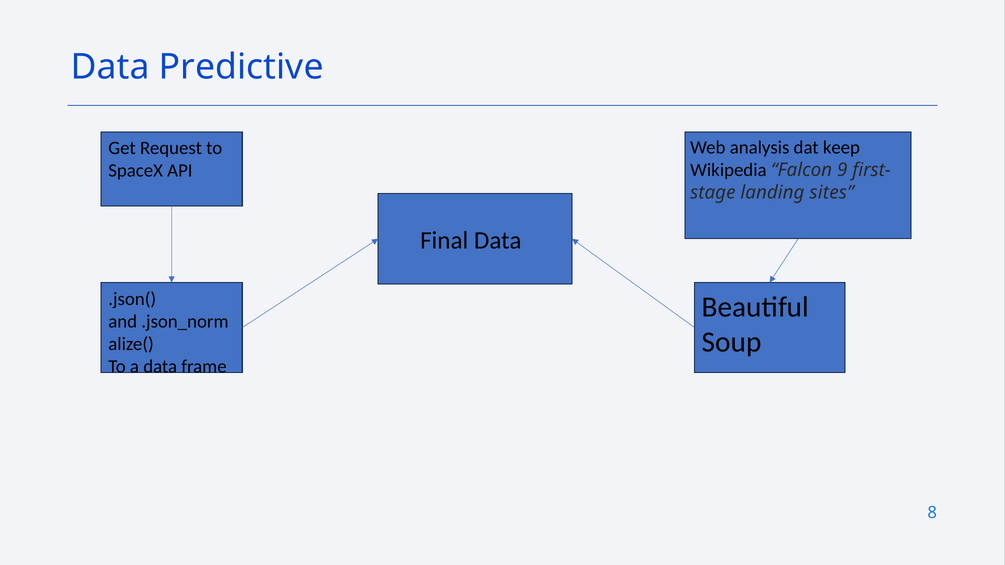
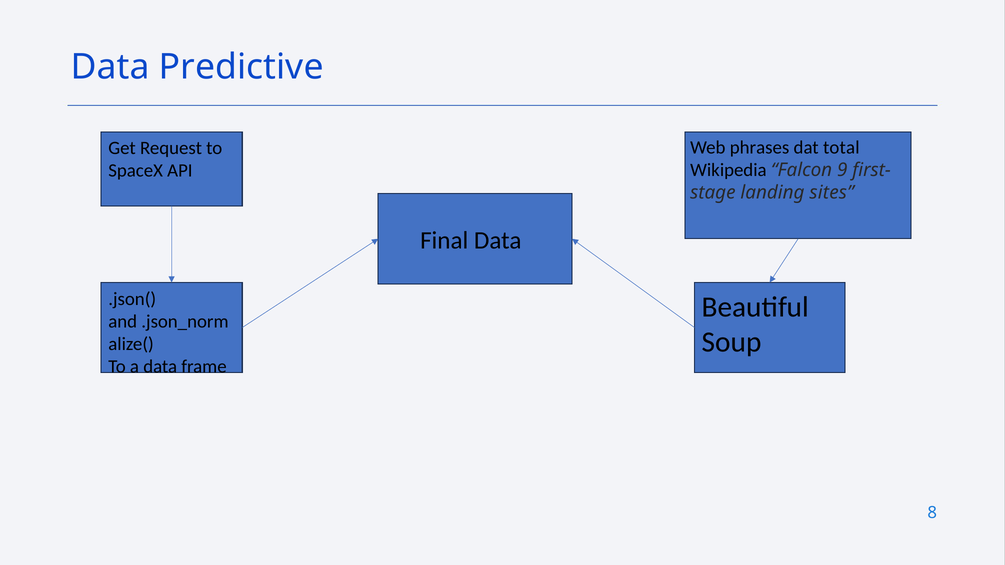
analysis: analysis -> phrases
keep: keep -> total
